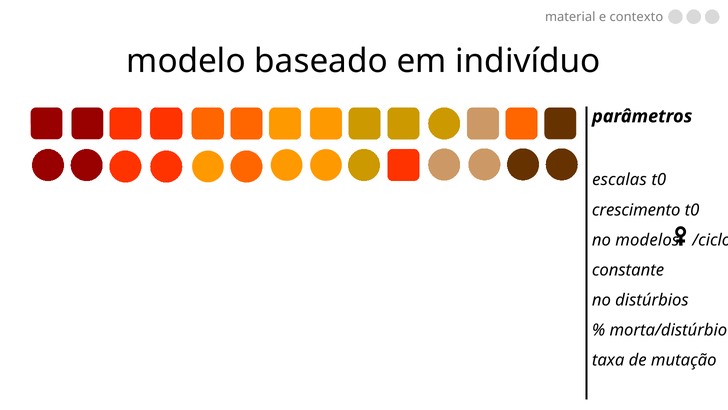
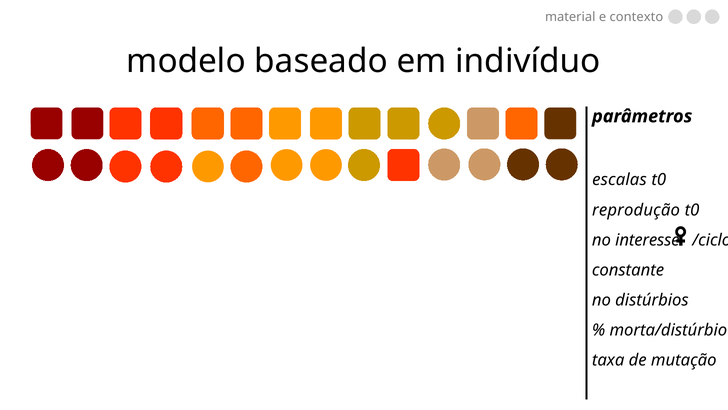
crescimento: crescimento -> reprodução
modelos: modelos -> interesse
